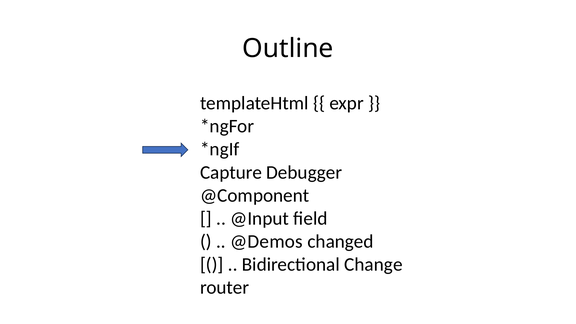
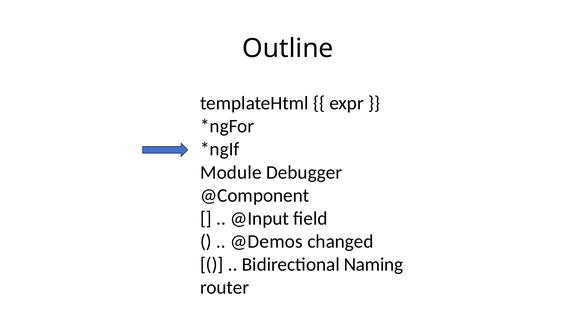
Capture: Capture -> Module
Change: Change -> Naming
